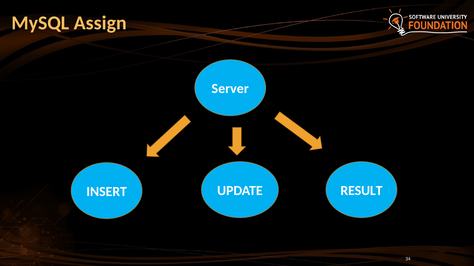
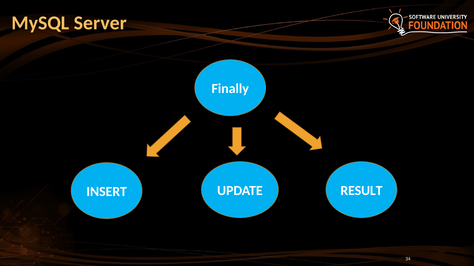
Assign: Assign -> Server
Server: Server -> Finally
